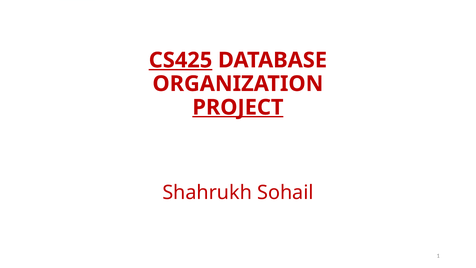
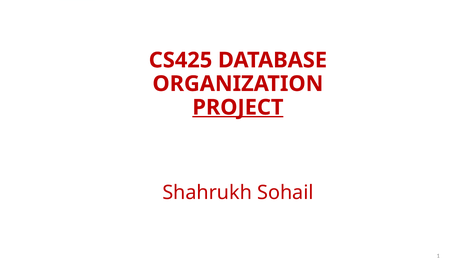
CS425 underline: present -> none
